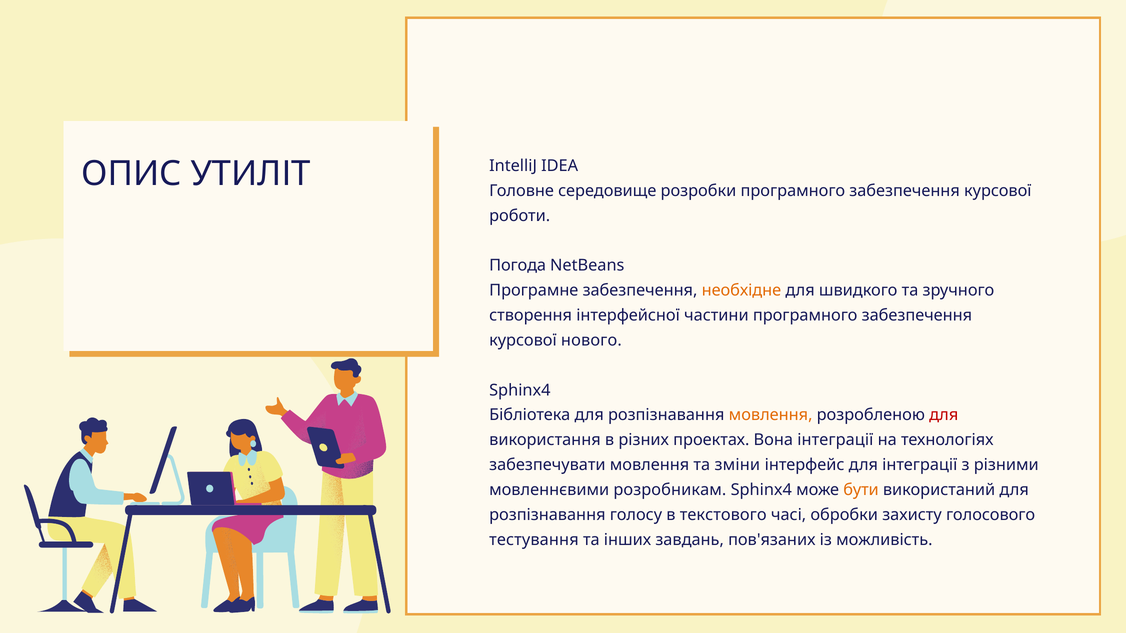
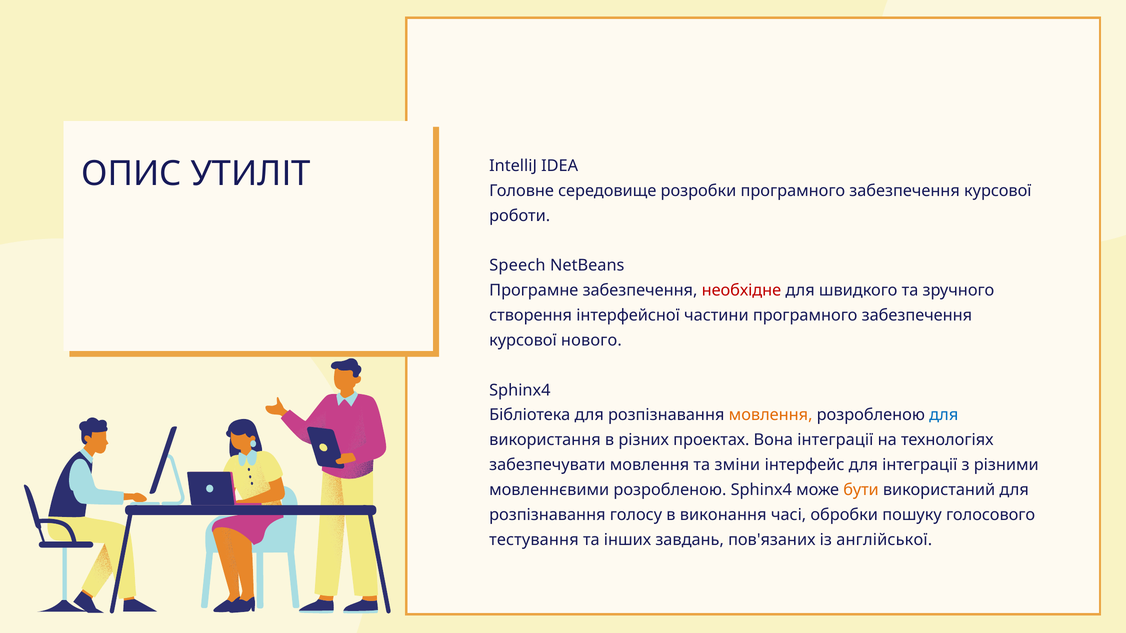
Погода: Погода -> Speech
необхідне colour: orange -> red
для at (944, 415) colour: red -> blue
мовленнєвими розробникам: розробникам -> розробленою
текстового: текстового -> виконання
захисту: захисту -> пошуку
можливість: можливість -> англійської
